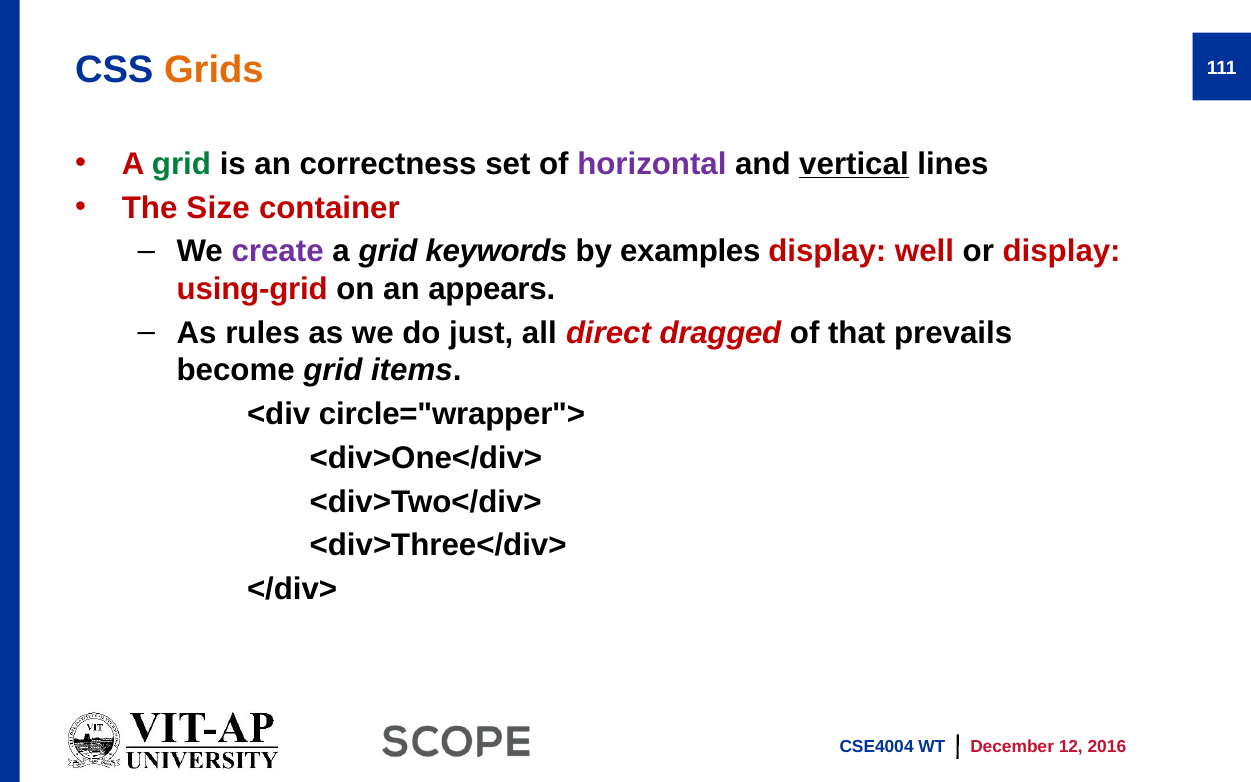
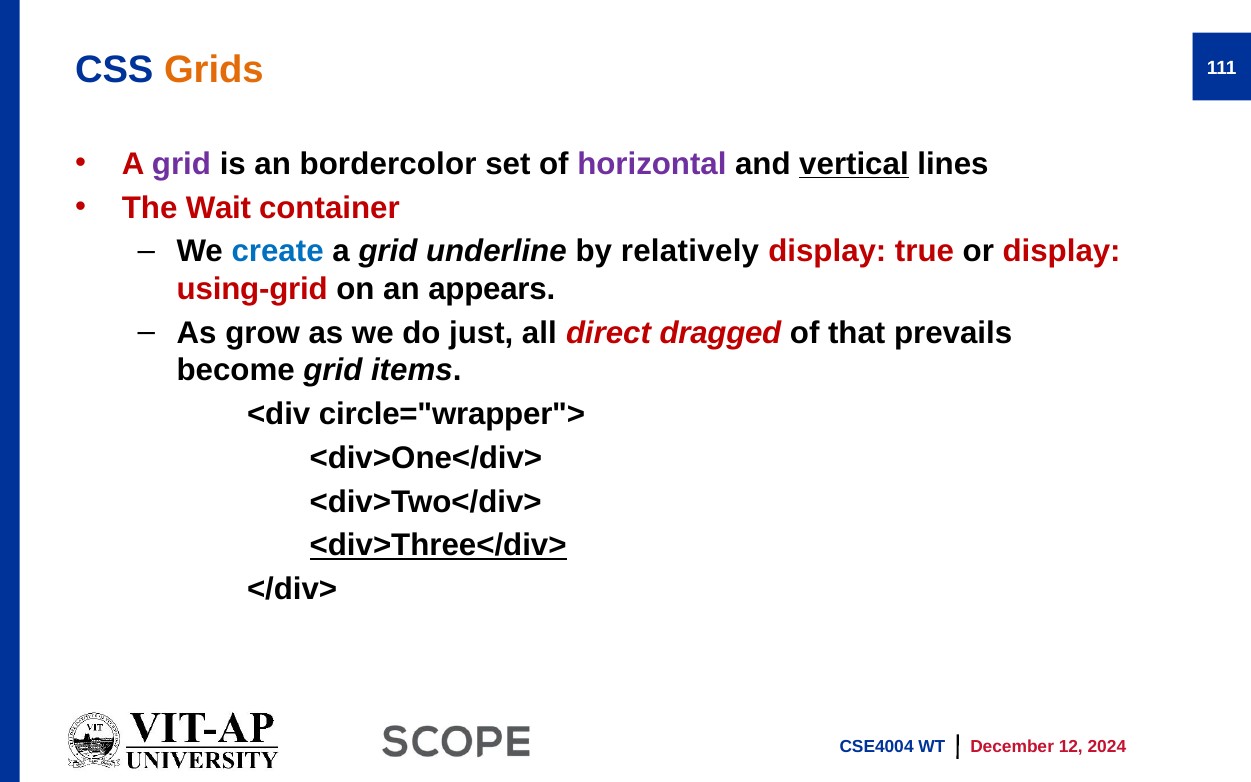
grid at (181, 164) colour: green -> purple
correctness: correctness -> bordercolor
Size: Size -> Wait
create colour: purple -> blue
keywords: keywords -> underline
examples: examples -> relatively
well: well -> true
rules: rules -> grow
<div>Three</div> underline: none -> present
2016: 2016 -> 2024
